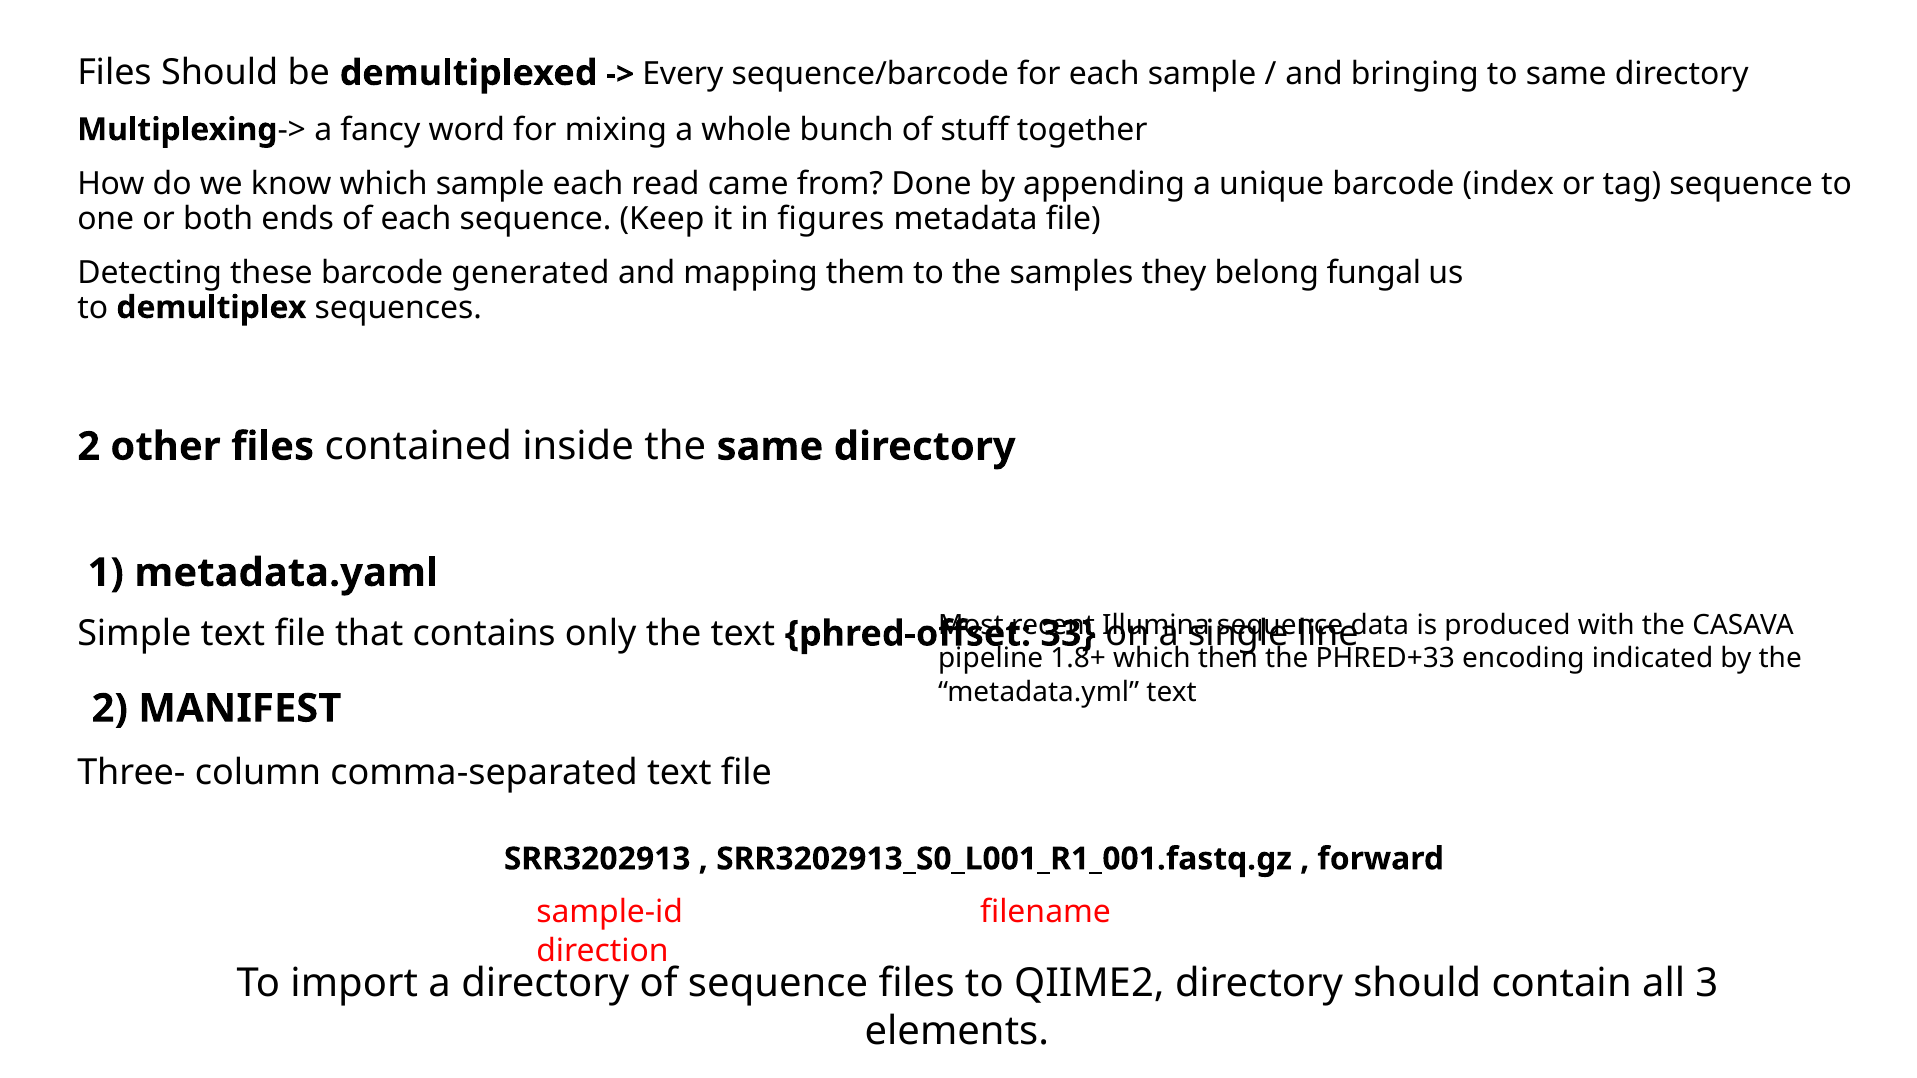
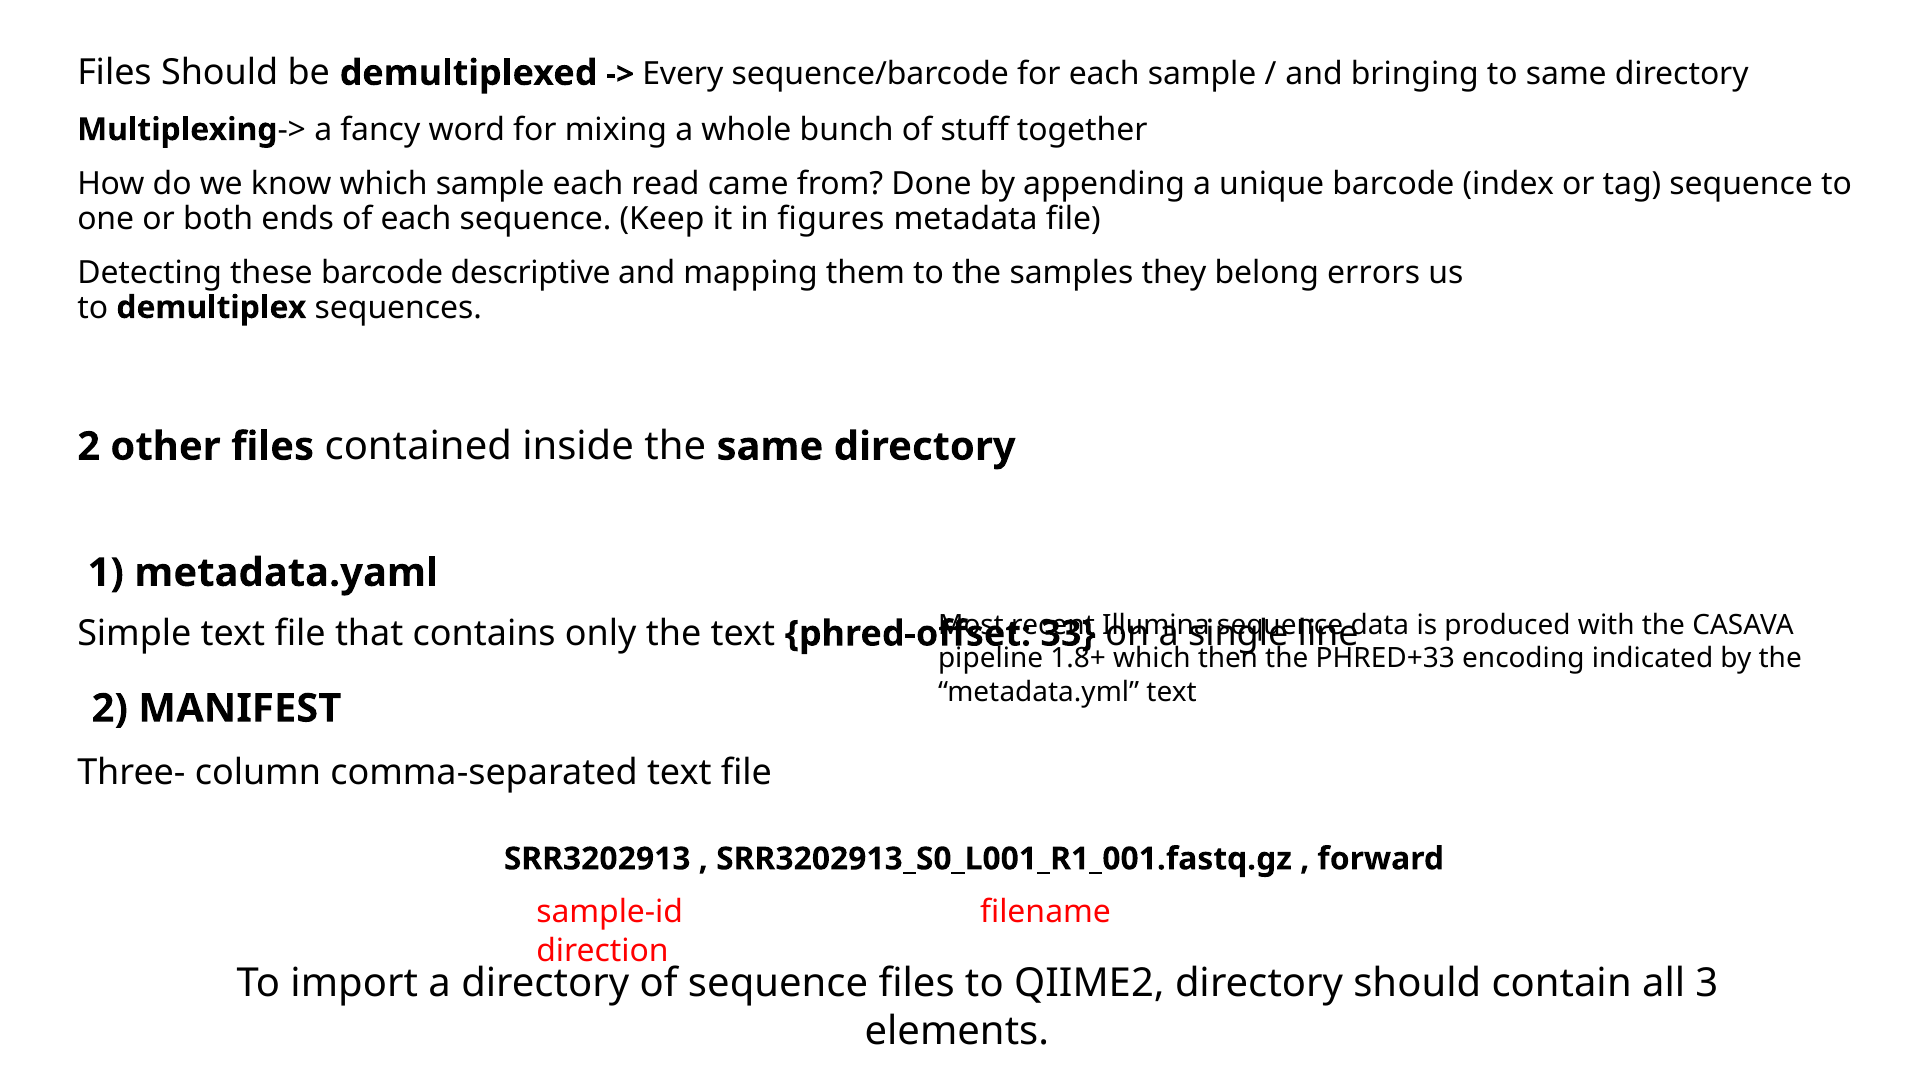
generated: generated -> descriptive
fungal: fungal -> errors
